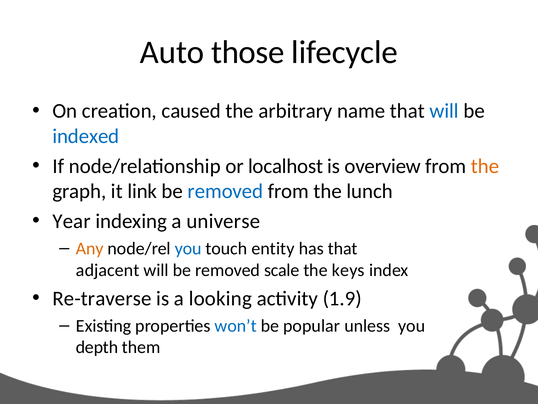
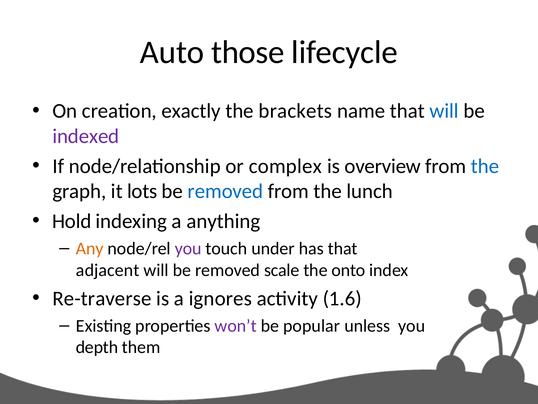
caused: caused -> exactly
arbitrary: arbitrary -> brackets
indexed colour: blue -> purple
localhost: localhost -> complex
the at (485, 166) colour: orange -> blue
link: link -> lots
Year: Year -> Hold
universe: universe -> anything
you at (188, 248) colour: blue -> purple
entity: entity -> under
keys: keys -> onto
looking: looking -> ignores
1.9: 1.9 -> 1.6
won’t colour: blue -> purple
